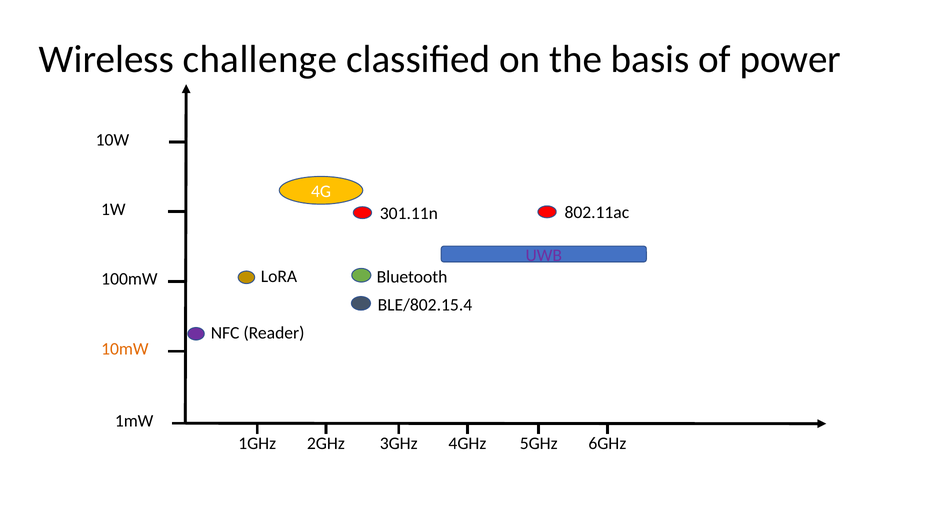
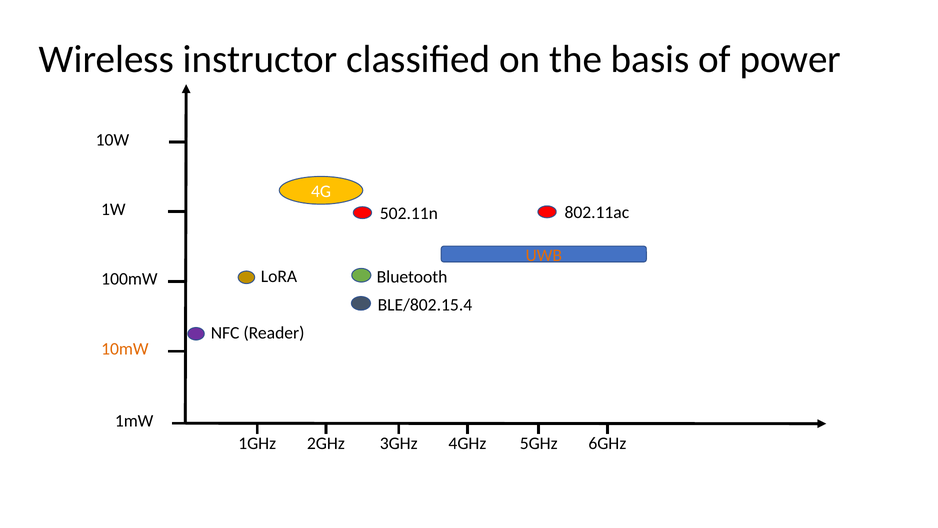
challenge: challenge -> instructor
301.11n: 301.11n -> 502.11n
UWB colour: purple -> orange
